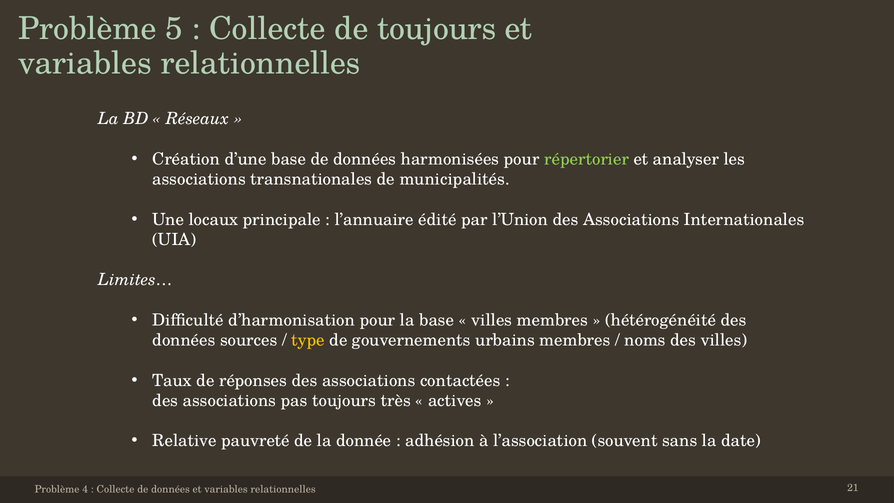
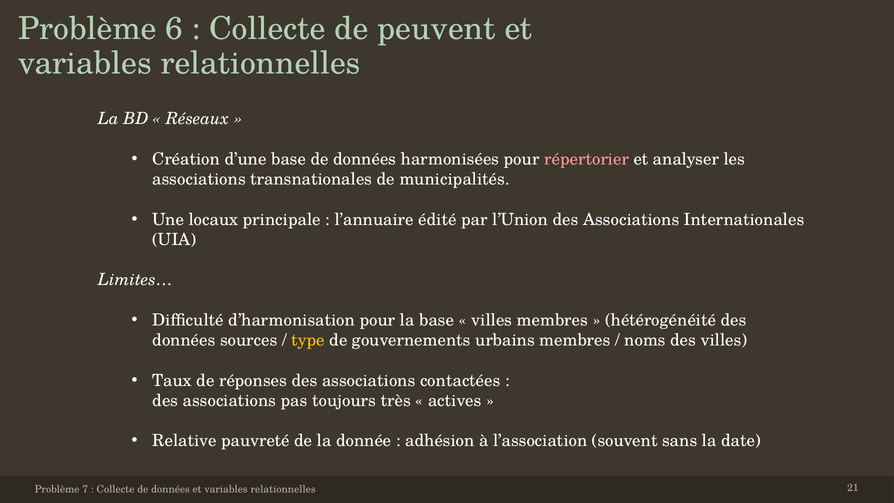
5: 5 -> 6
de toujours: toujours -> peuvent
répertorier colour: light green -> pink
4: 4 -> 7
